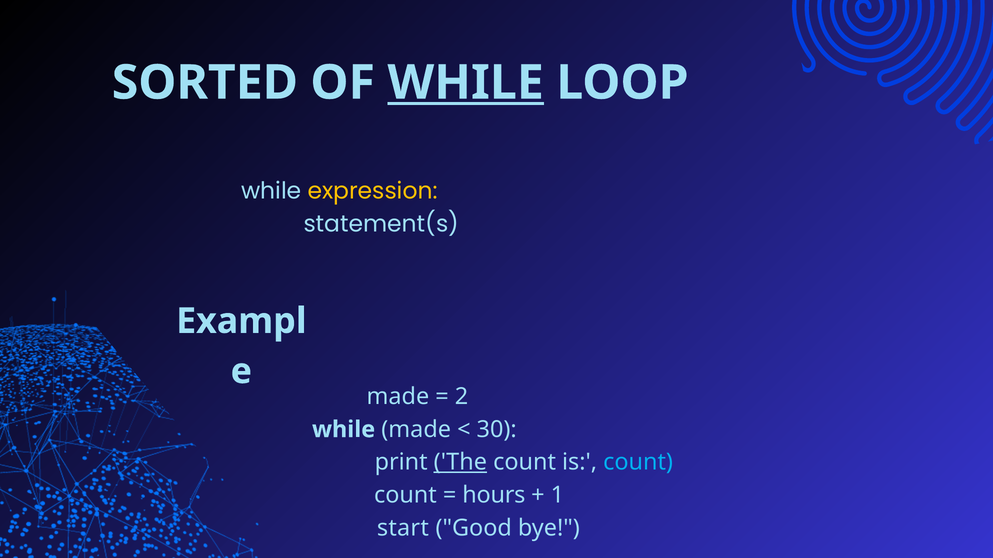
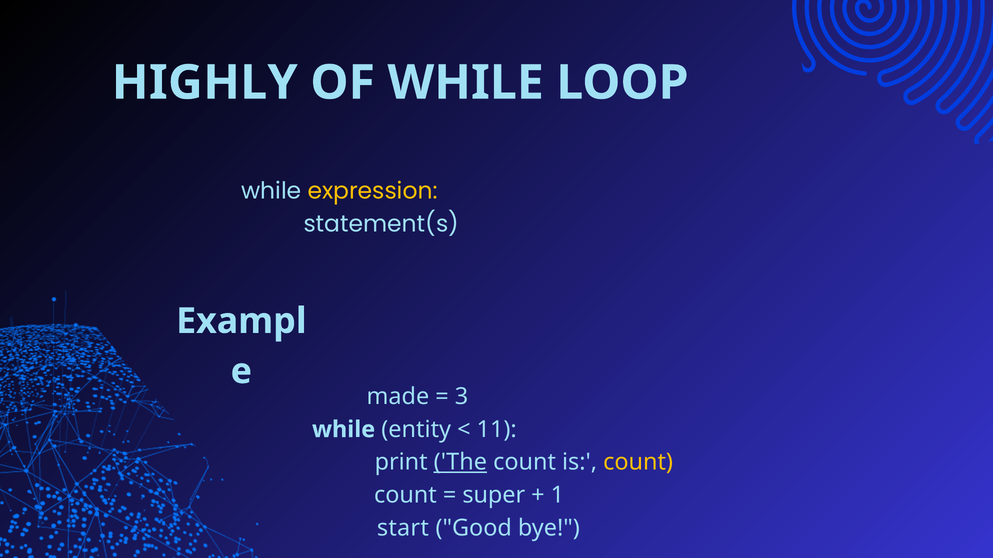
SORTED: SORTED -> HIGHLY
WHILE at (466, 83) underline: present -> none
2: 2 -> 3
while made: made -> entity
30: 30 -> 11
count at (638, 463) colour: light blue -> yellow
hours: hours -> super
